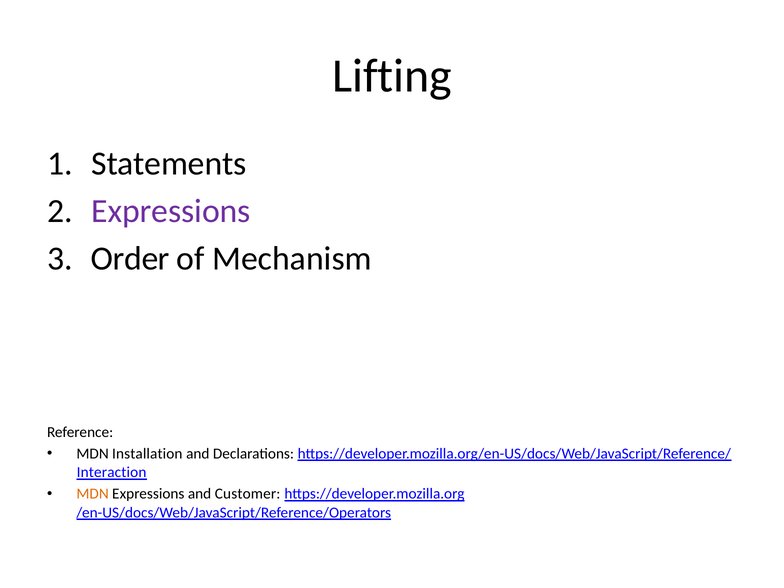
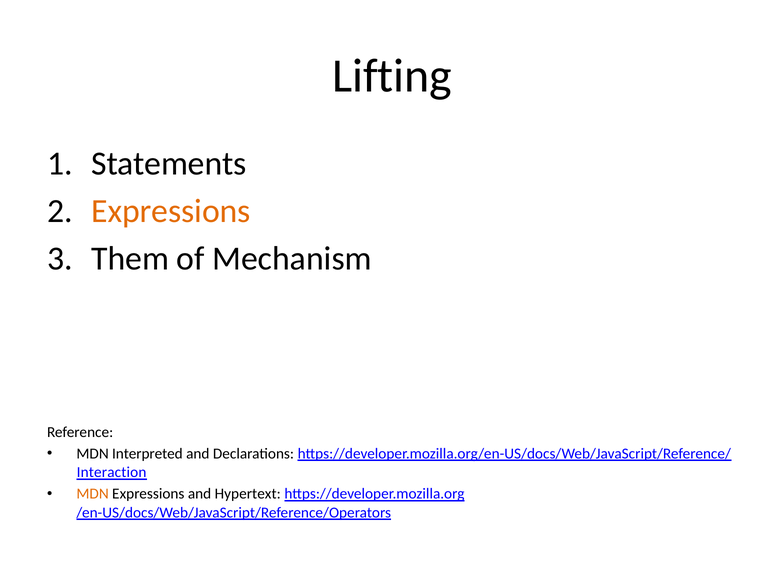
Expressions at (171, 211) colour: purple -> orange
Order: Order -> Them
Installation: Installation -> Interpreted
Customer: Customer -> Hypertext
